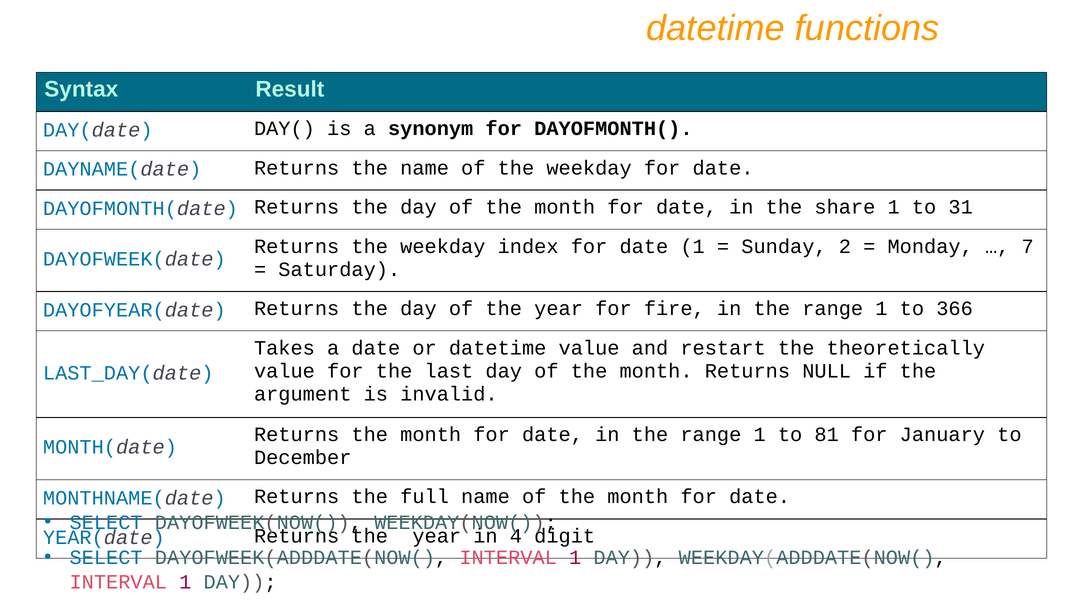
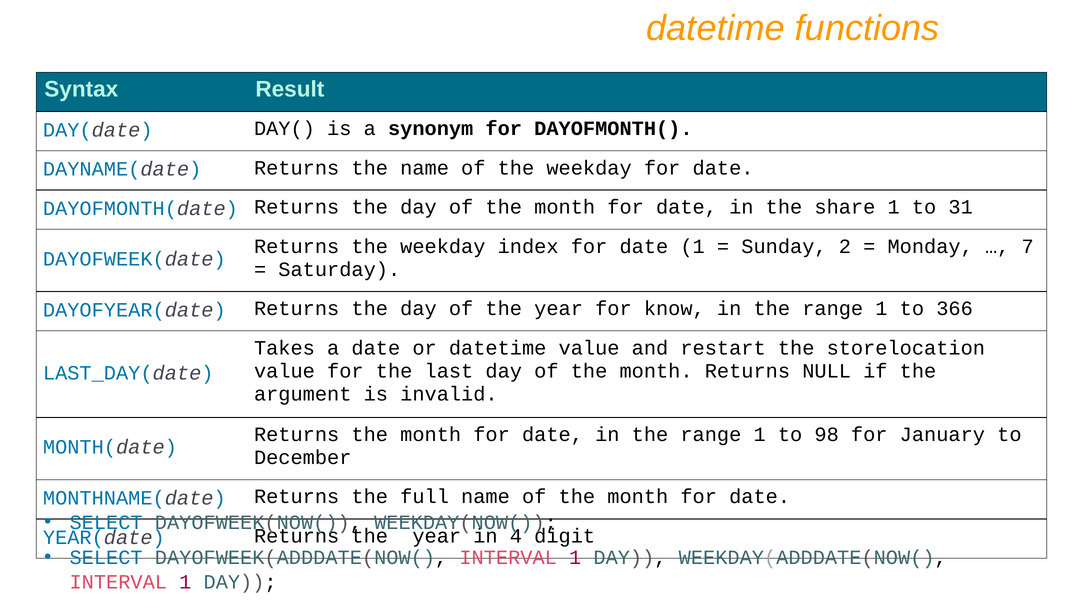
fire: fire -> know
theoretically: theoretically -> storelocation
81: 81 -> 98
